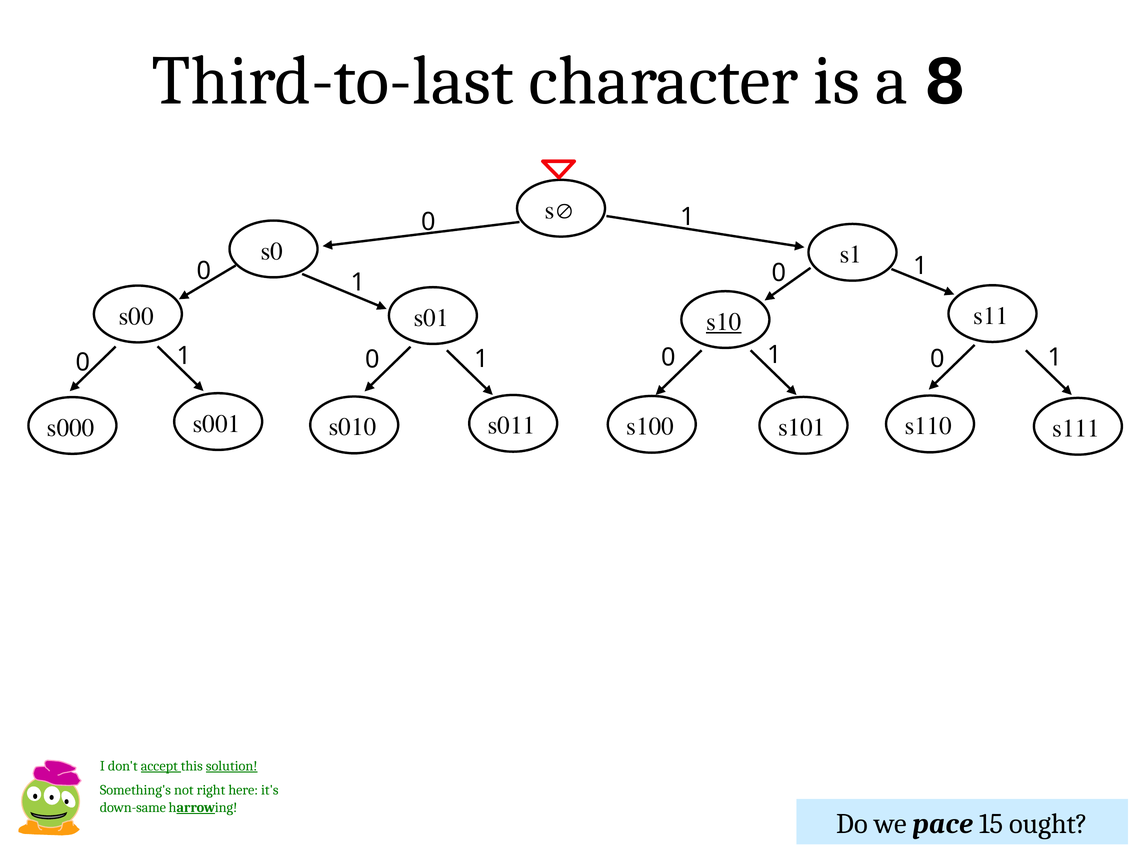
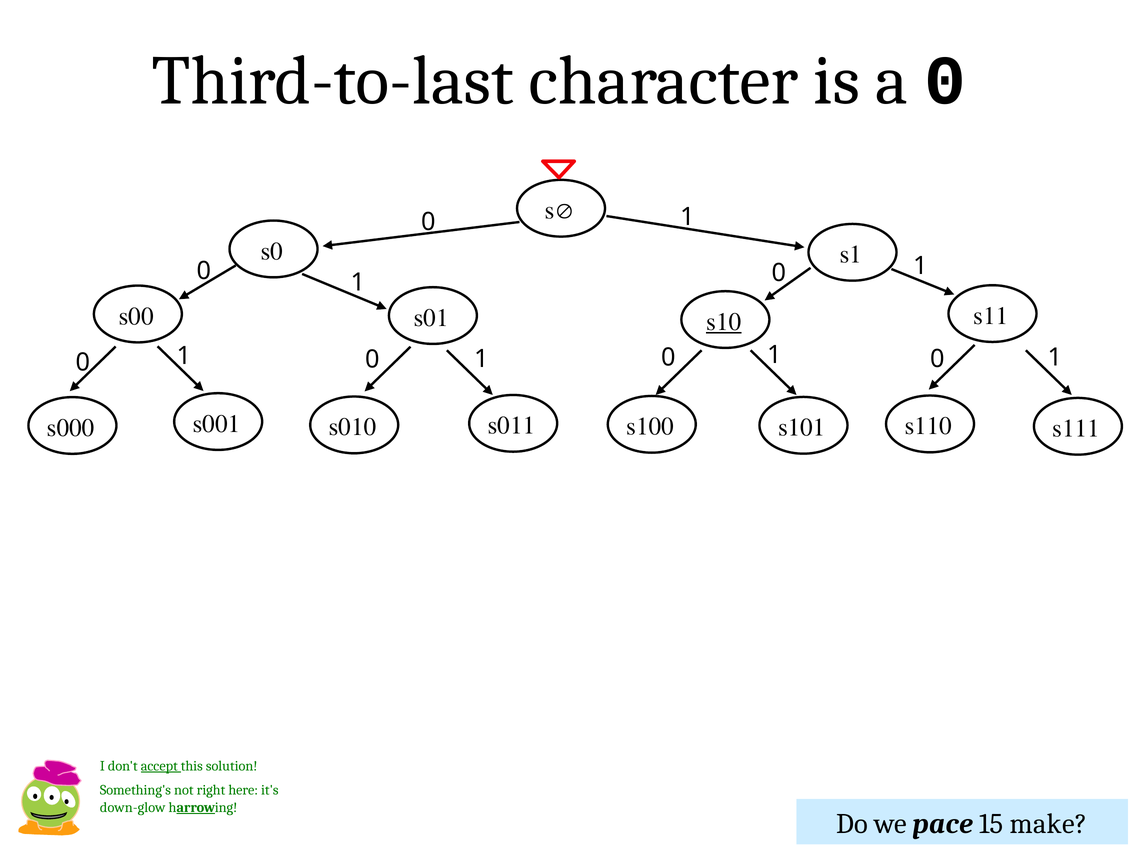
a 8: 8 -> 0
solution underline: present -> none
down-same: down-same -> down-glow
ought: ought -> make
